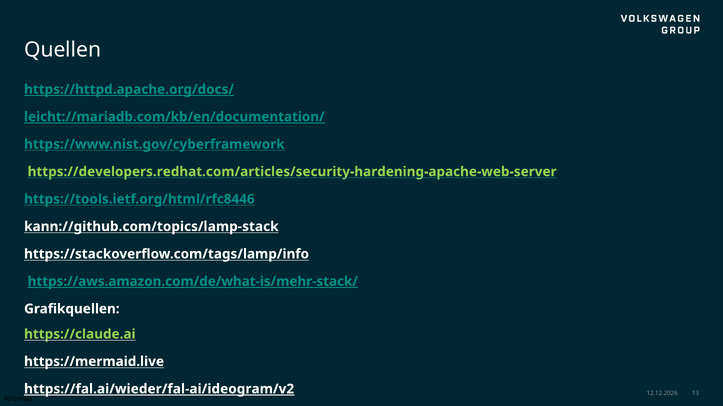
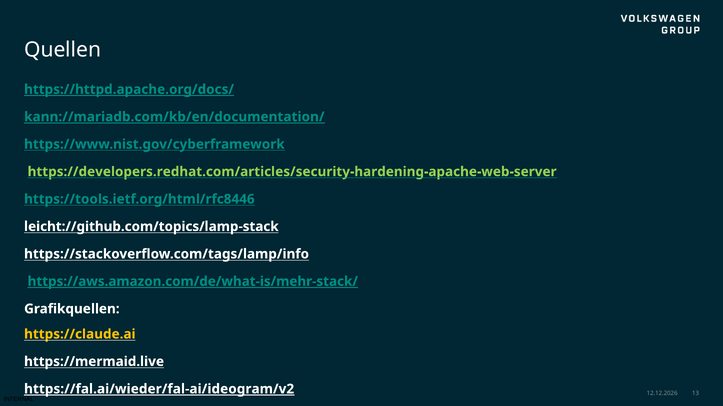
leicht://mariadb.com/kb/en/documentation/: leicht://mariadb.com/kb/en/documentation/ -> kann://mariadb.com/kb/en/documentation/
kann://github.com/topics/lamp-stack: kann://github.com/topics/lamp-stack -> leicht://github.com/topics/lamp-stack
https://claude.ai colour: light green -> yellow
